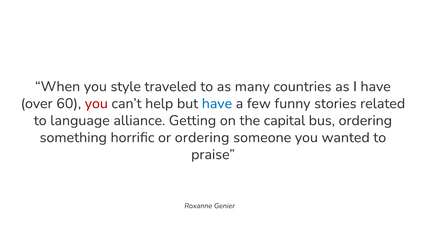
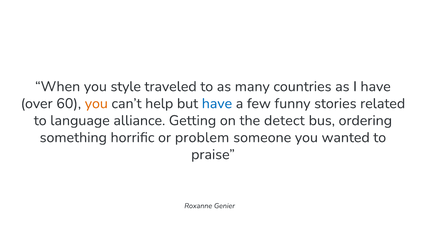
you at (96, 104) colour: red -> orange
capital: capital -> detect
or ordering: ordering -> problem
